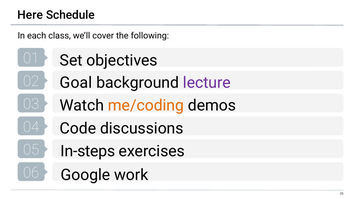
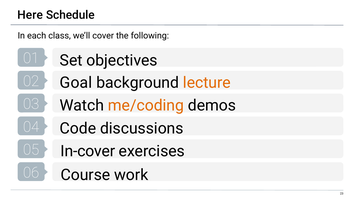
lecture colour: purple -> orange
In-steps: In-steps -> In-cover
Google: Google -> Course
